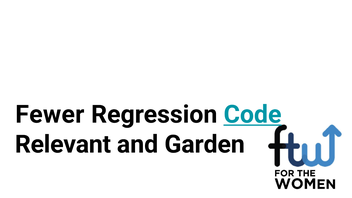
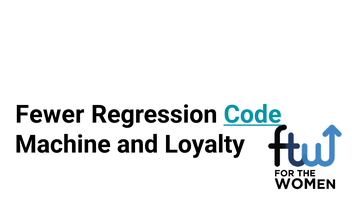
Relevant: Relevant -> Machine
Garden: Garden -> Loyalty
